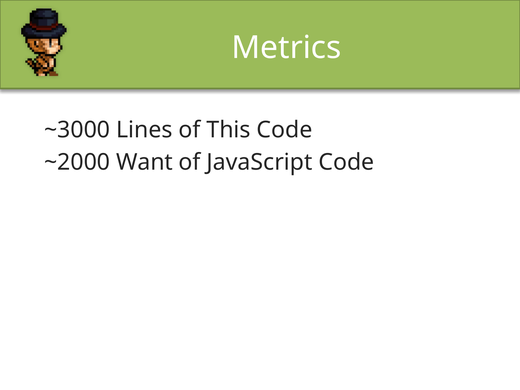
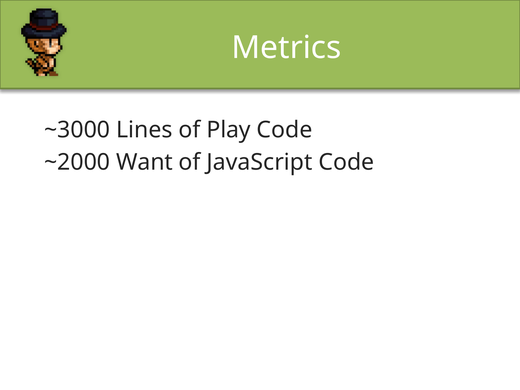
This: This -> Play
